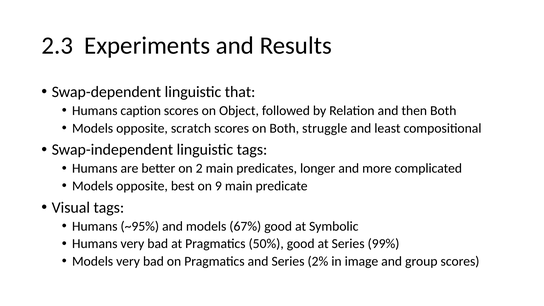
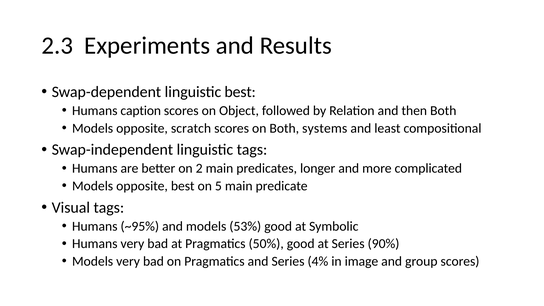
linguistic that: that -> best
struggle: struggle -> systems
9: 9 -> 5
67%: 67% -> 53%
99%: 99% -> 90%
2%: 2% -> 4%
